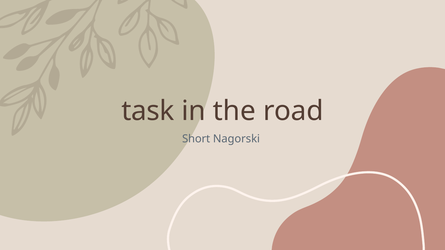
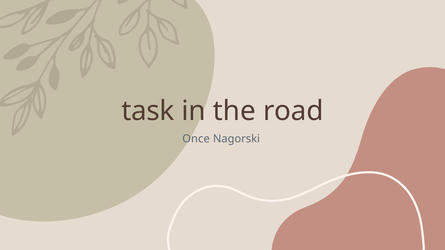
Short: Short -> Once
